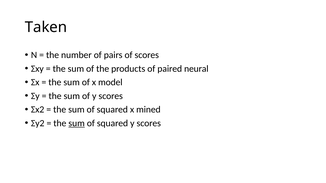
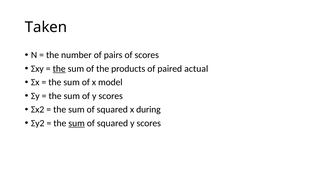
the at (59, 69) underline: none -> present
neural: neural -> actual
mined: mined -> during
